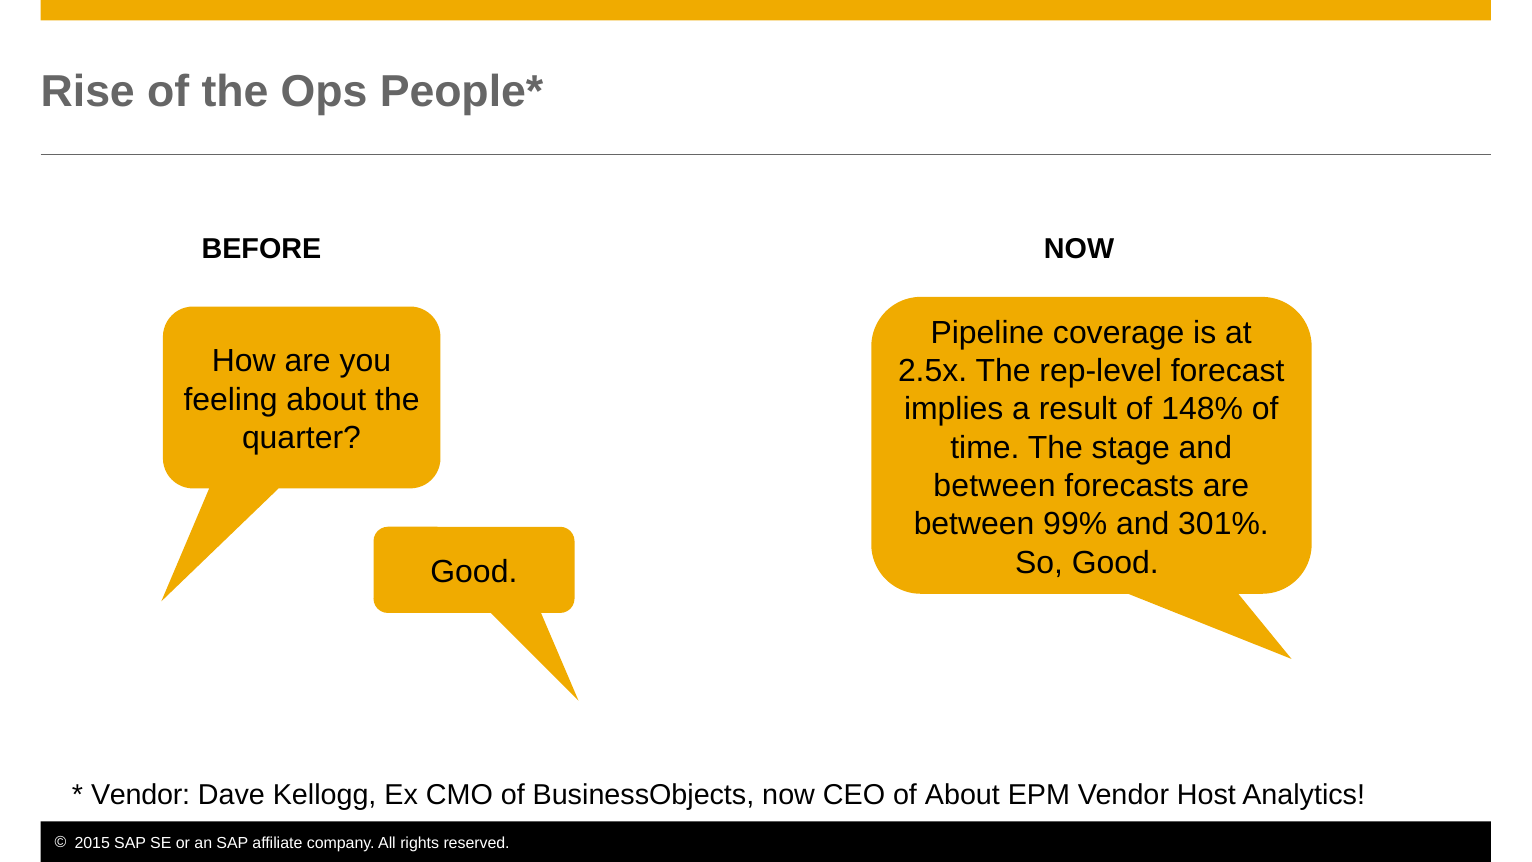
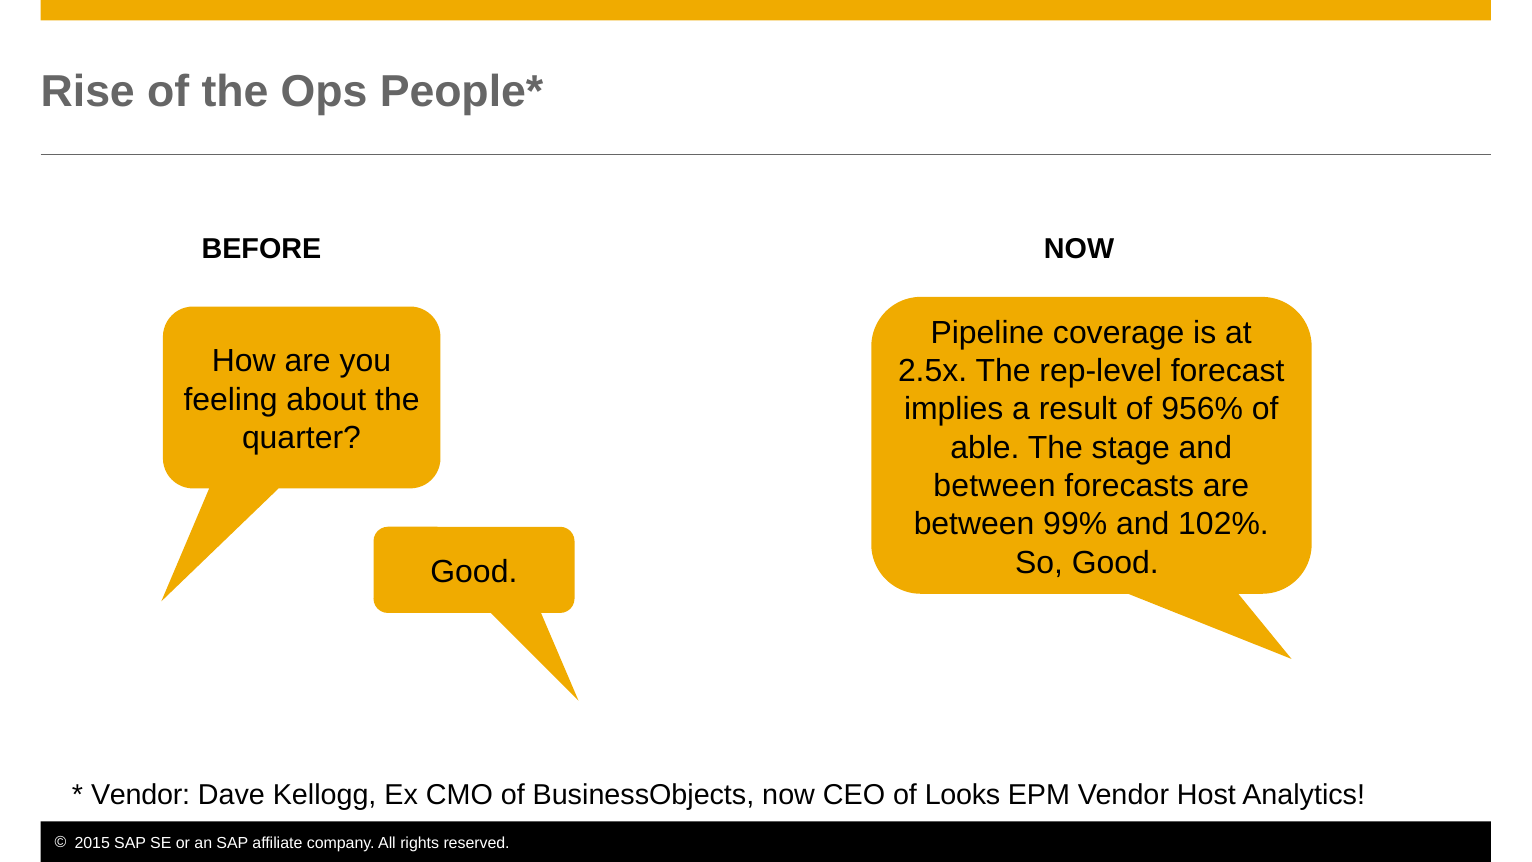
148%: 148% -> 956%
time: time -> able
301%: 301% -> 102%
of About: About -> Looks
